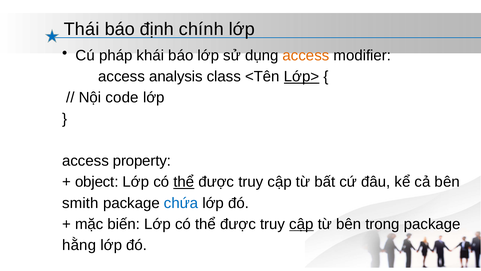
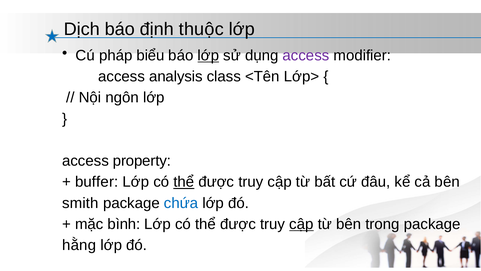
Thái: Thái -> Dịch
chính: chính -> thuộc
khái: khái -> biểu
lớp at (208, 55) underline: none -> present
access at (306, 55) colour: orange -> purple
Lớp> underline: present -> none
code: code -> ngôn
object: object -> buffer
biến: biến -> bình
